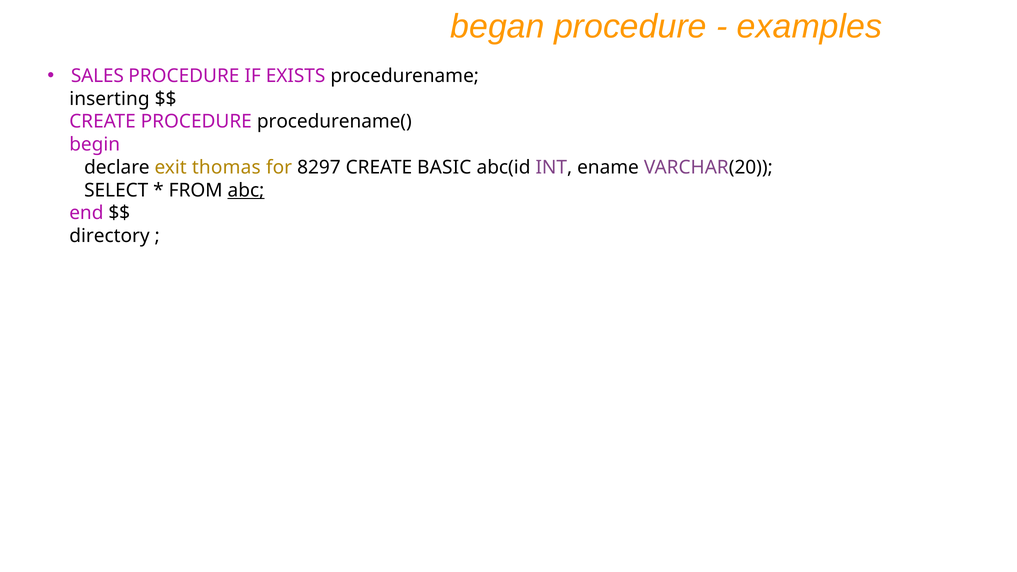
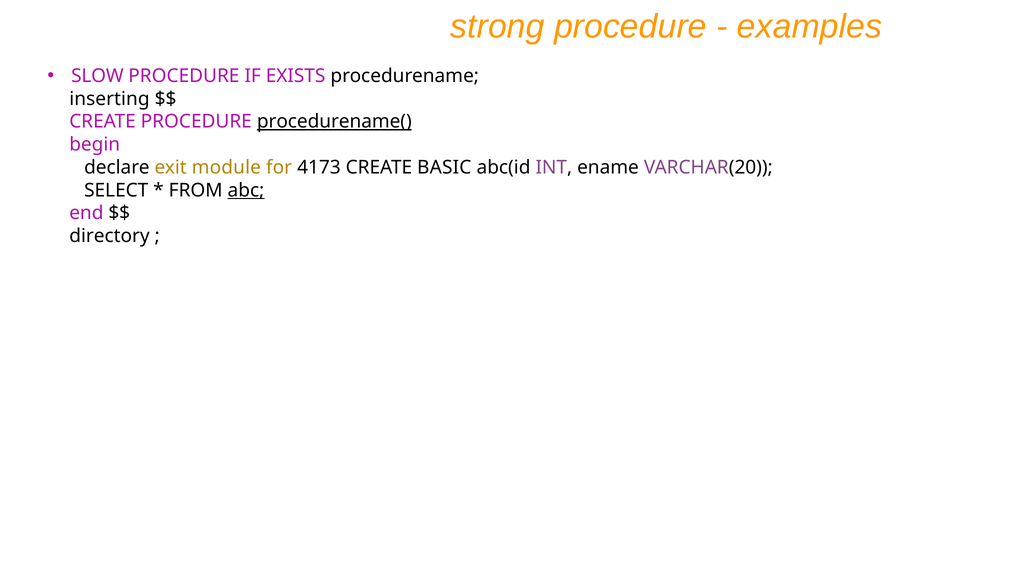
began: began -> strong
SALES: SALES -> SLOW
procedurename( underline: none -> present
thomas: thomas -> module
8297: 8297 -> 4173
